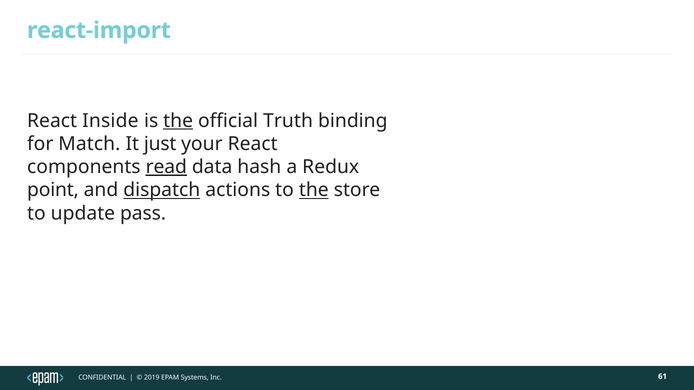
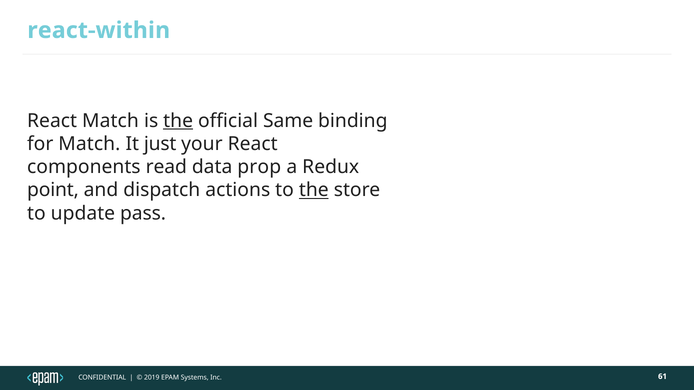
react-import: react-import -> react-within
React Inside: Inside -> Match
Truth: Truth -> Same
read underline: present -> none
hash: hash -> prop
dispatch underline: present -> none
